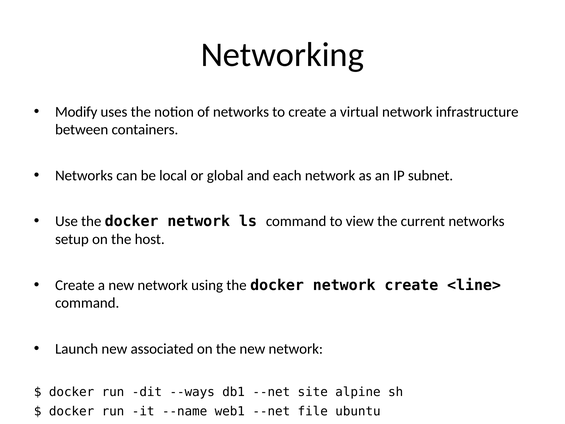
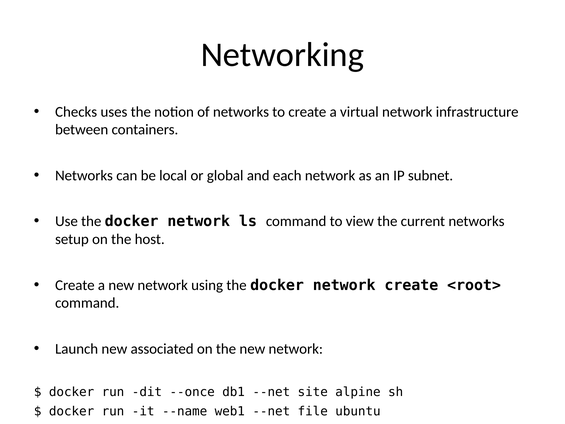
Modify: Modify -> Checks
<line>: <line> -> <root>
--ways: --ways -> --once
